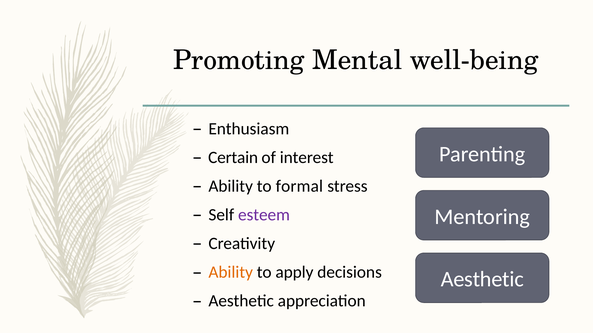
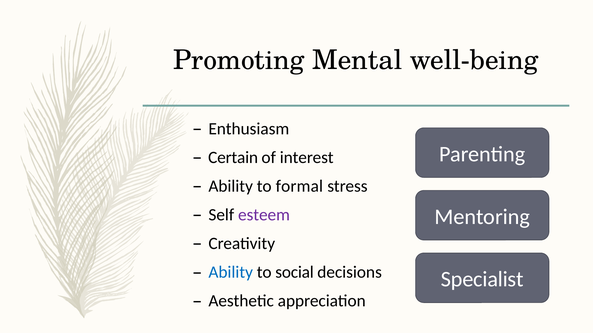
Ability at (231, 273) colour: orange -> blue
apply: apply -> social
Aesthetic at (482, 280): Aesthetic -> Specialist
